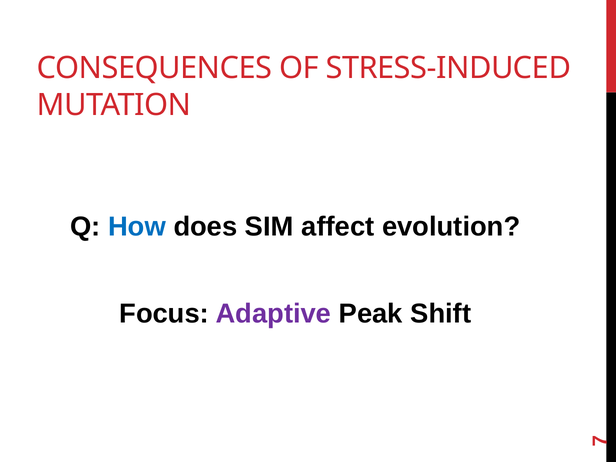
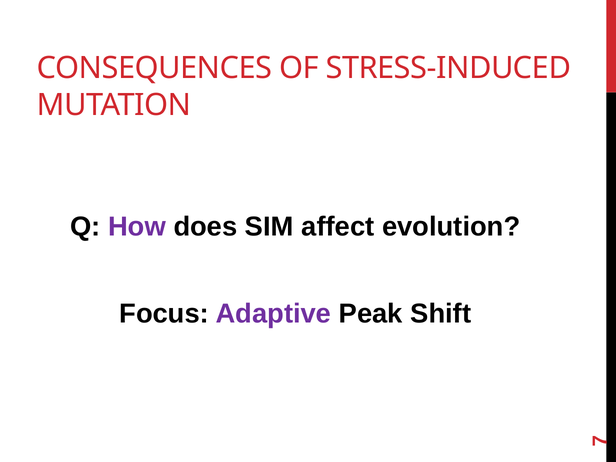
How colour: blue -> purple
